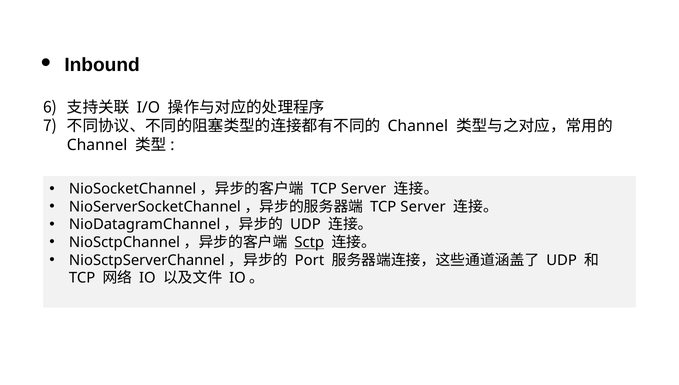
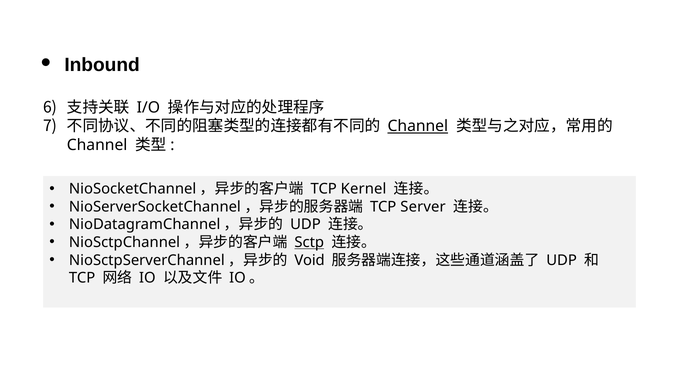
Channel at (418, 126) underline: none -> present
Server at (364, 189): Server -> Kernel
Port: Port -> Void
